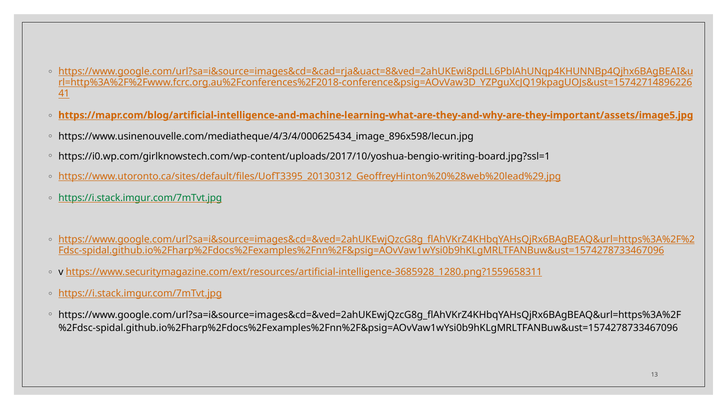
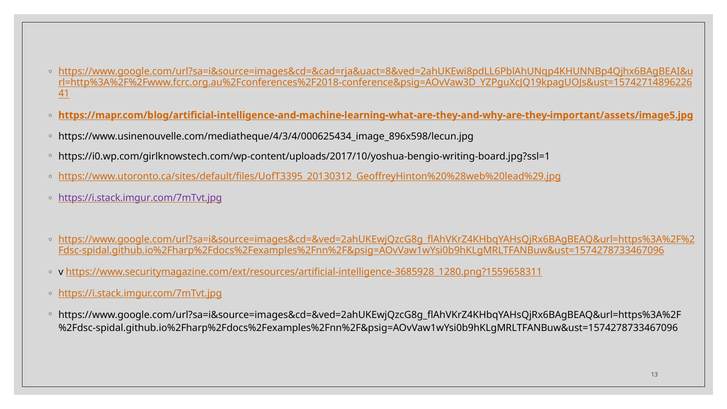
https://i.stack.imgur.com/7mTvt.jpg at (140, 198) colour: green -> purple
